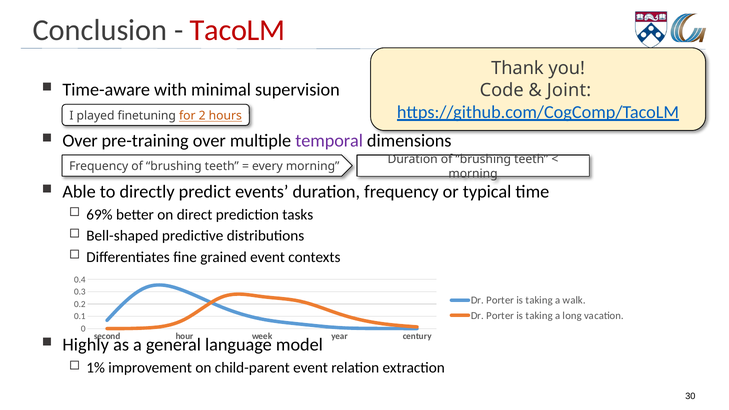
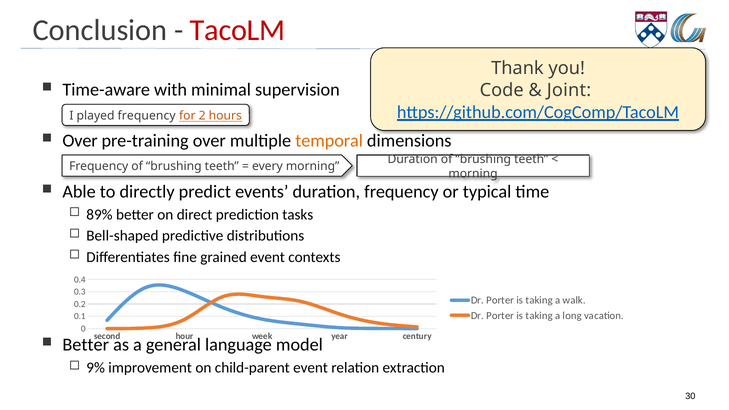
played finetuning: finetuning -> frequency
temporal colour: purple -> orange
69%: 69% -> 89%
Highly at (86, 345): Highly -> Better
1%: 1% -> 9%
